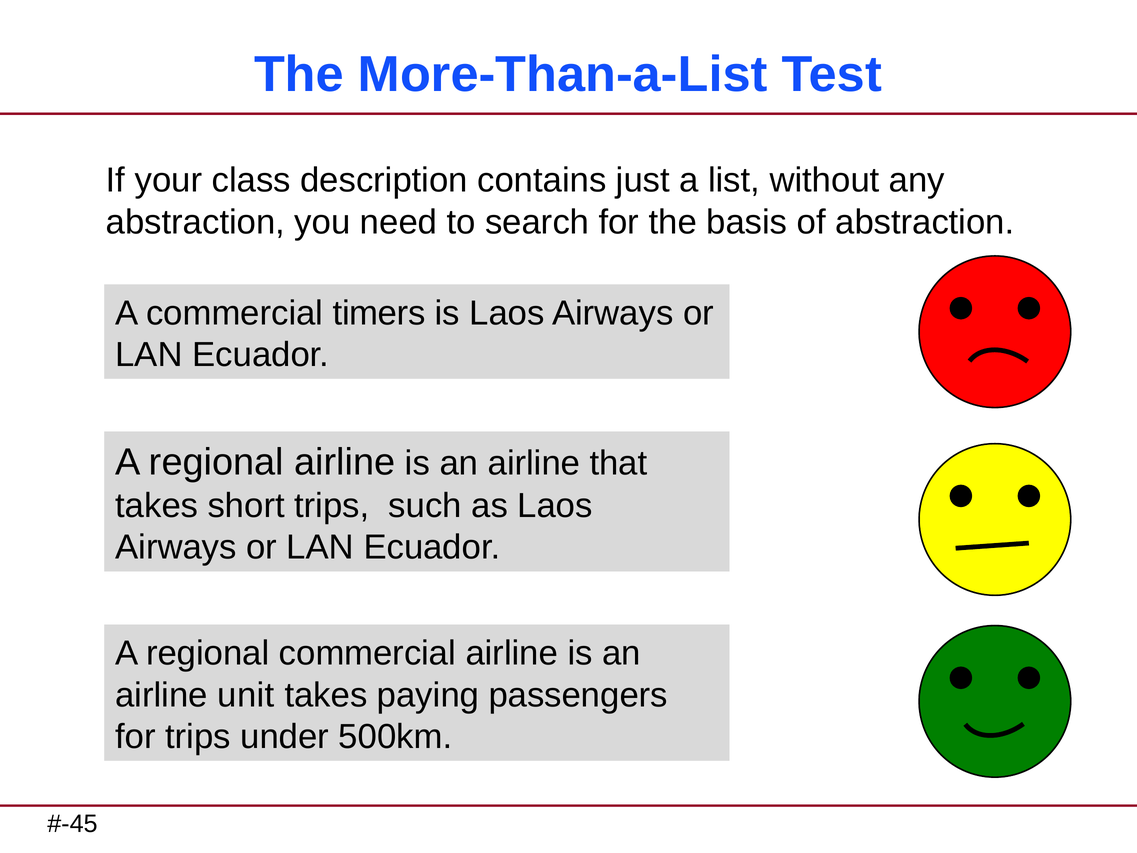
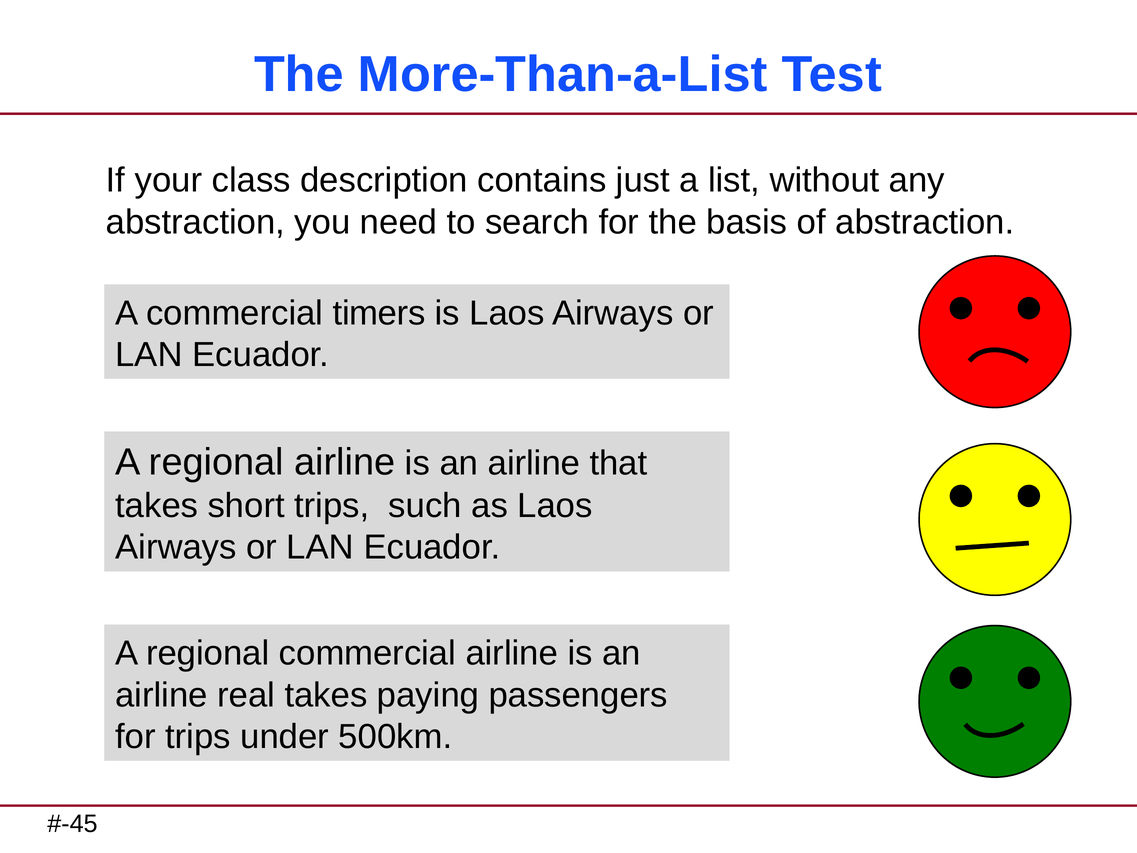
unit: unit -> real
